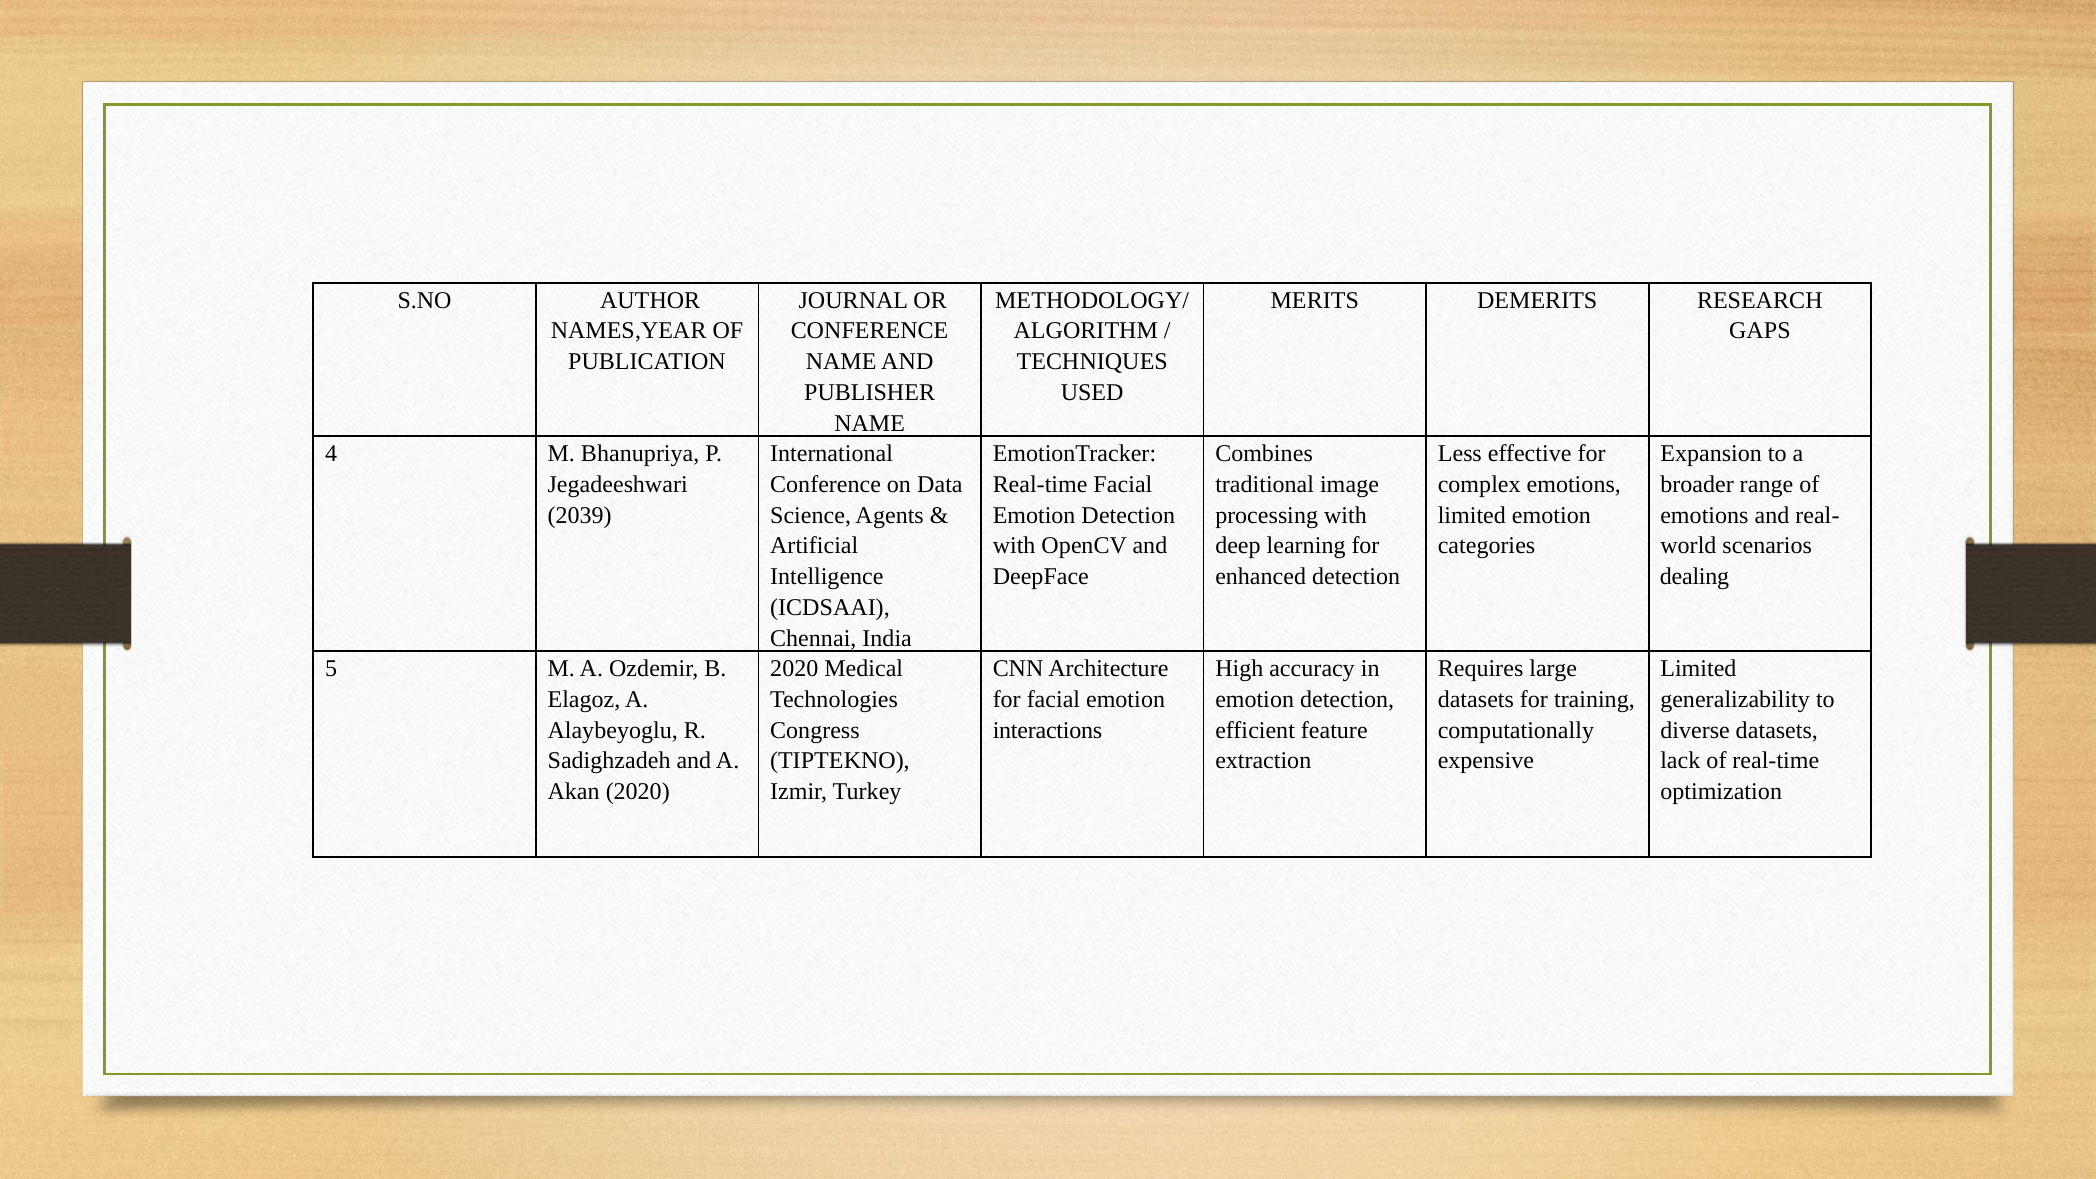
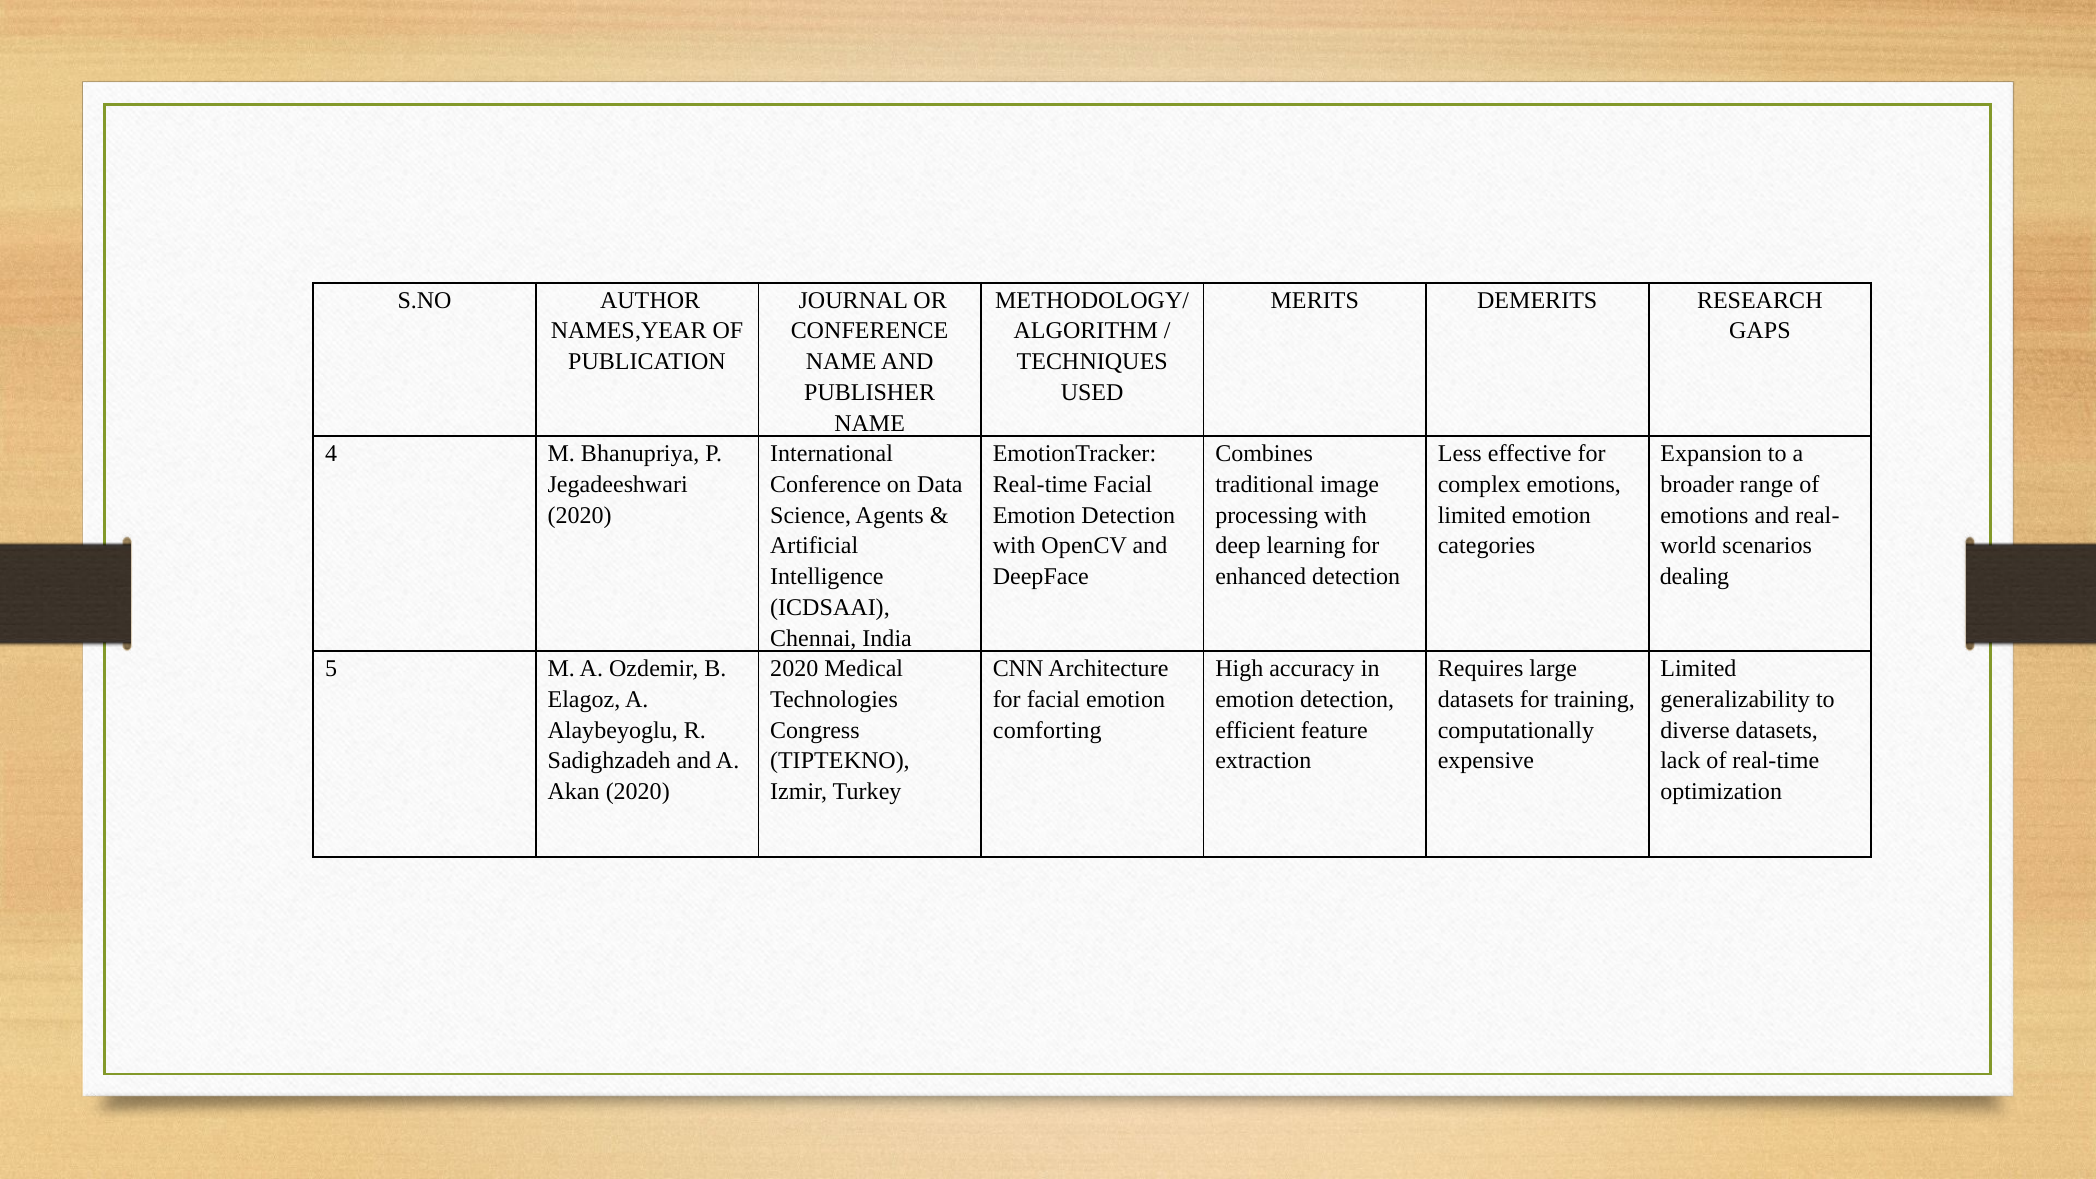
2039 at (580, 515): 2039 -> 2020
interactions: interactions -> comforting
